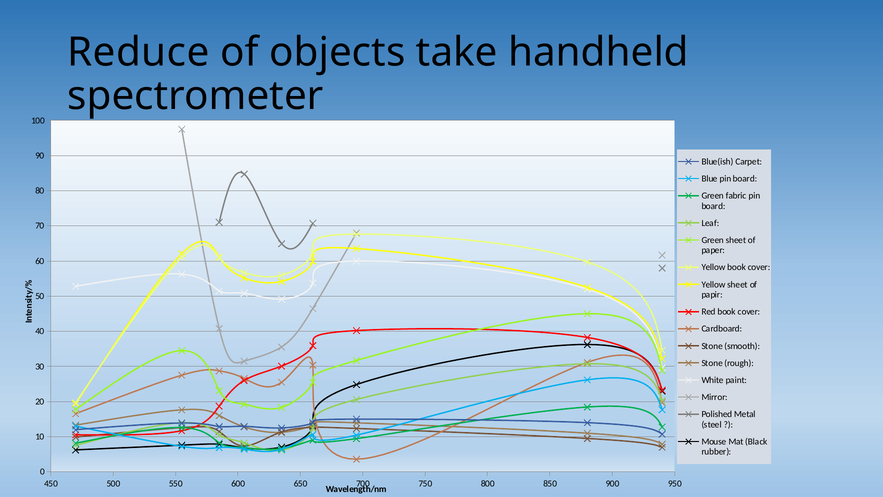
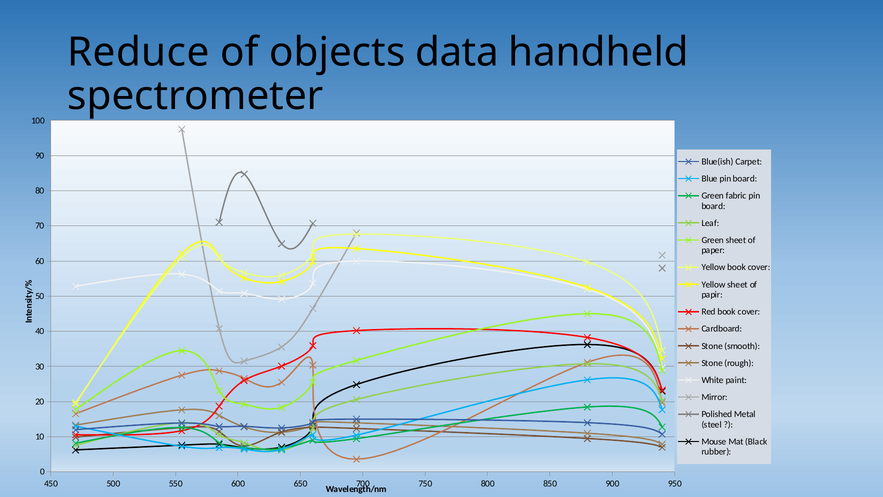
take: take -> data
